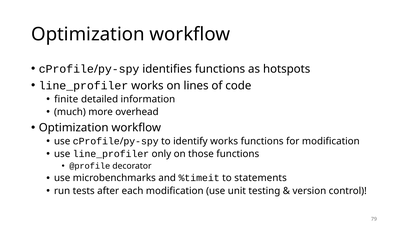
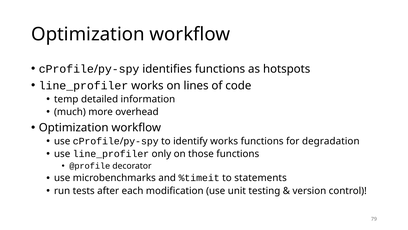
finite: finite -> temp
for modification: modification -> degradation
